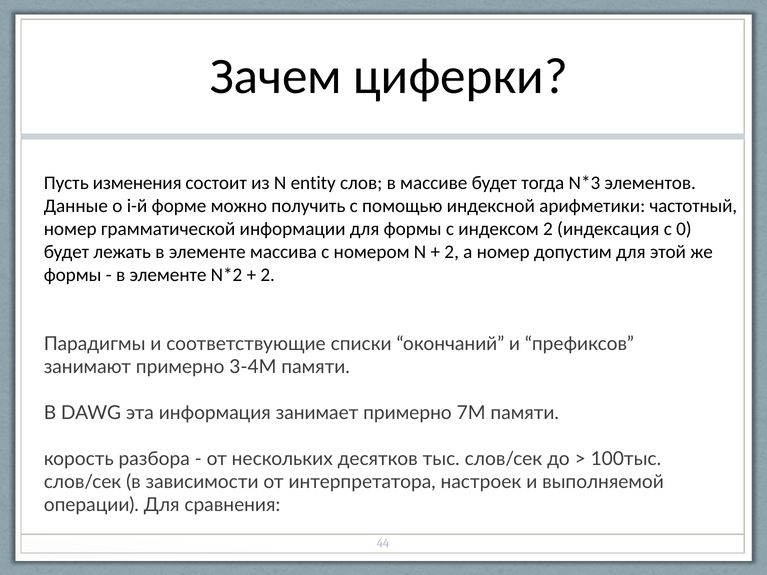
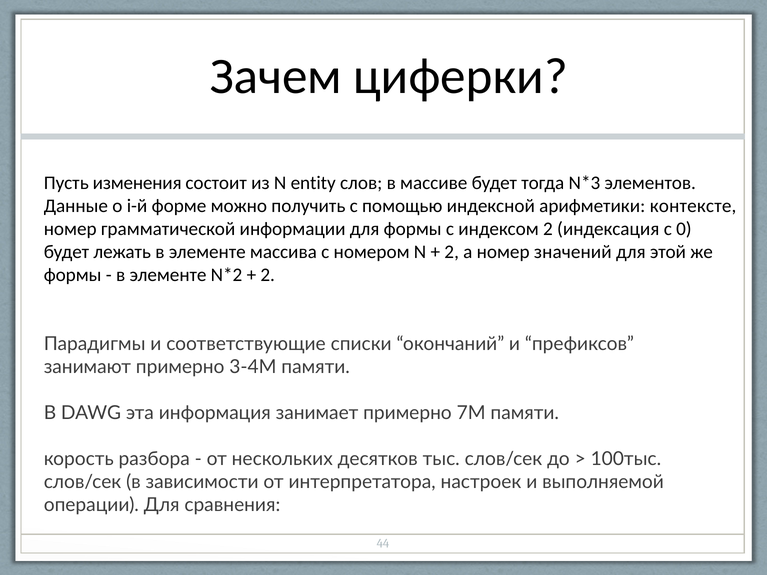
частотный: частотный -> контексте
допустим: допустим -> значений
